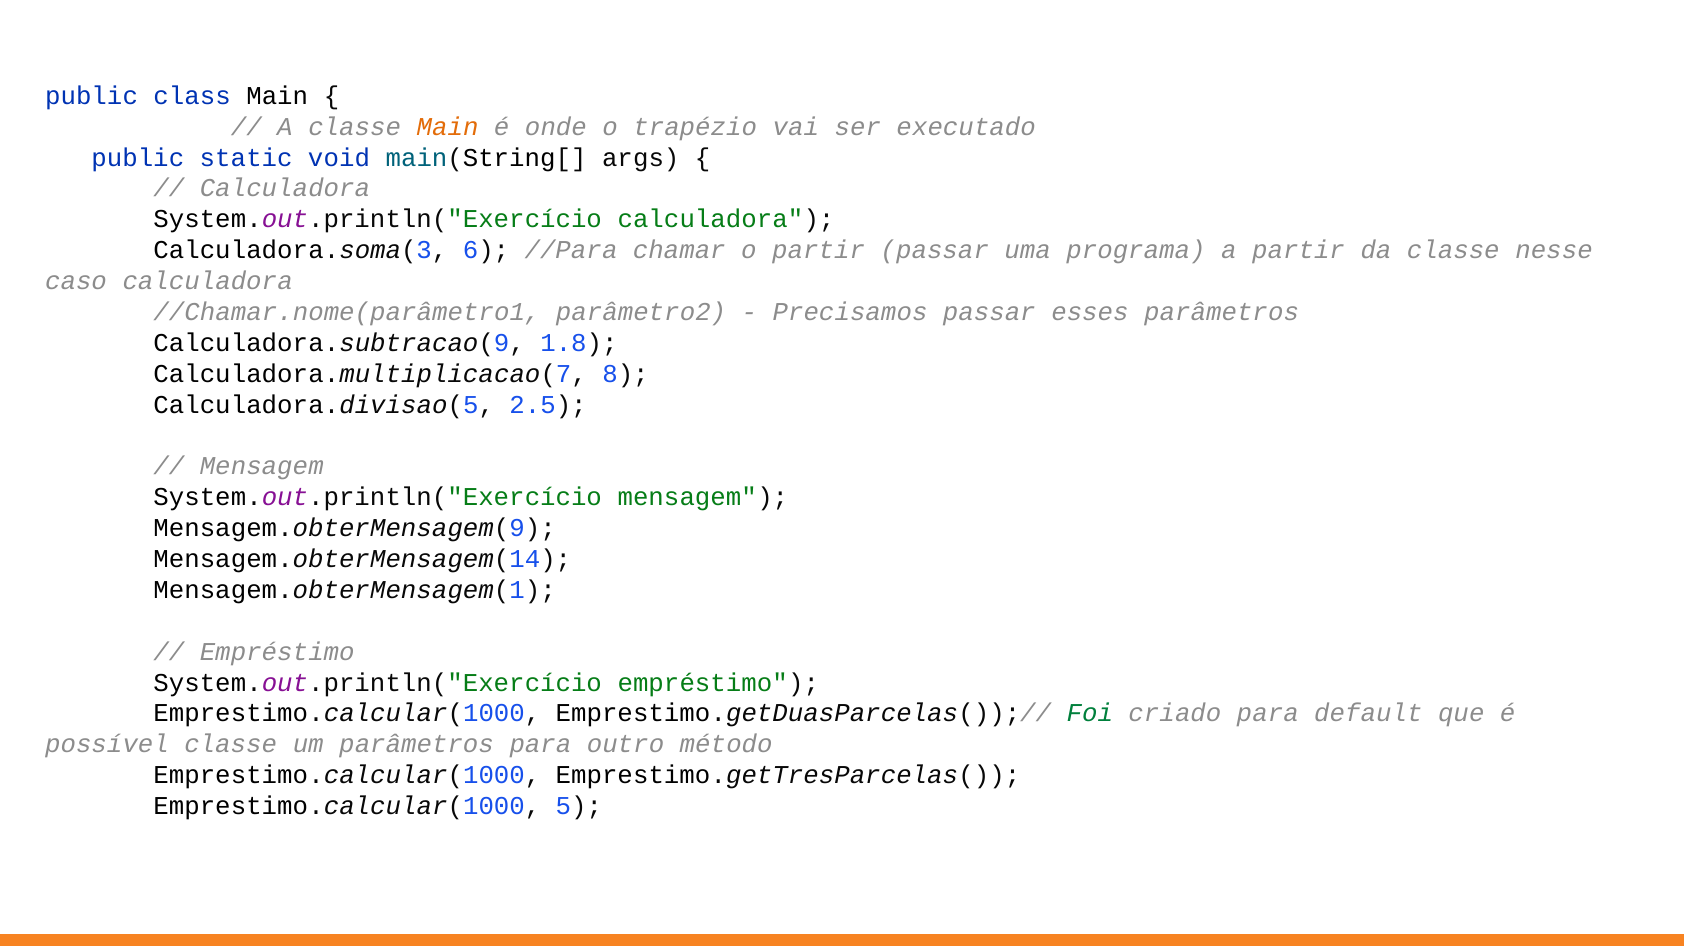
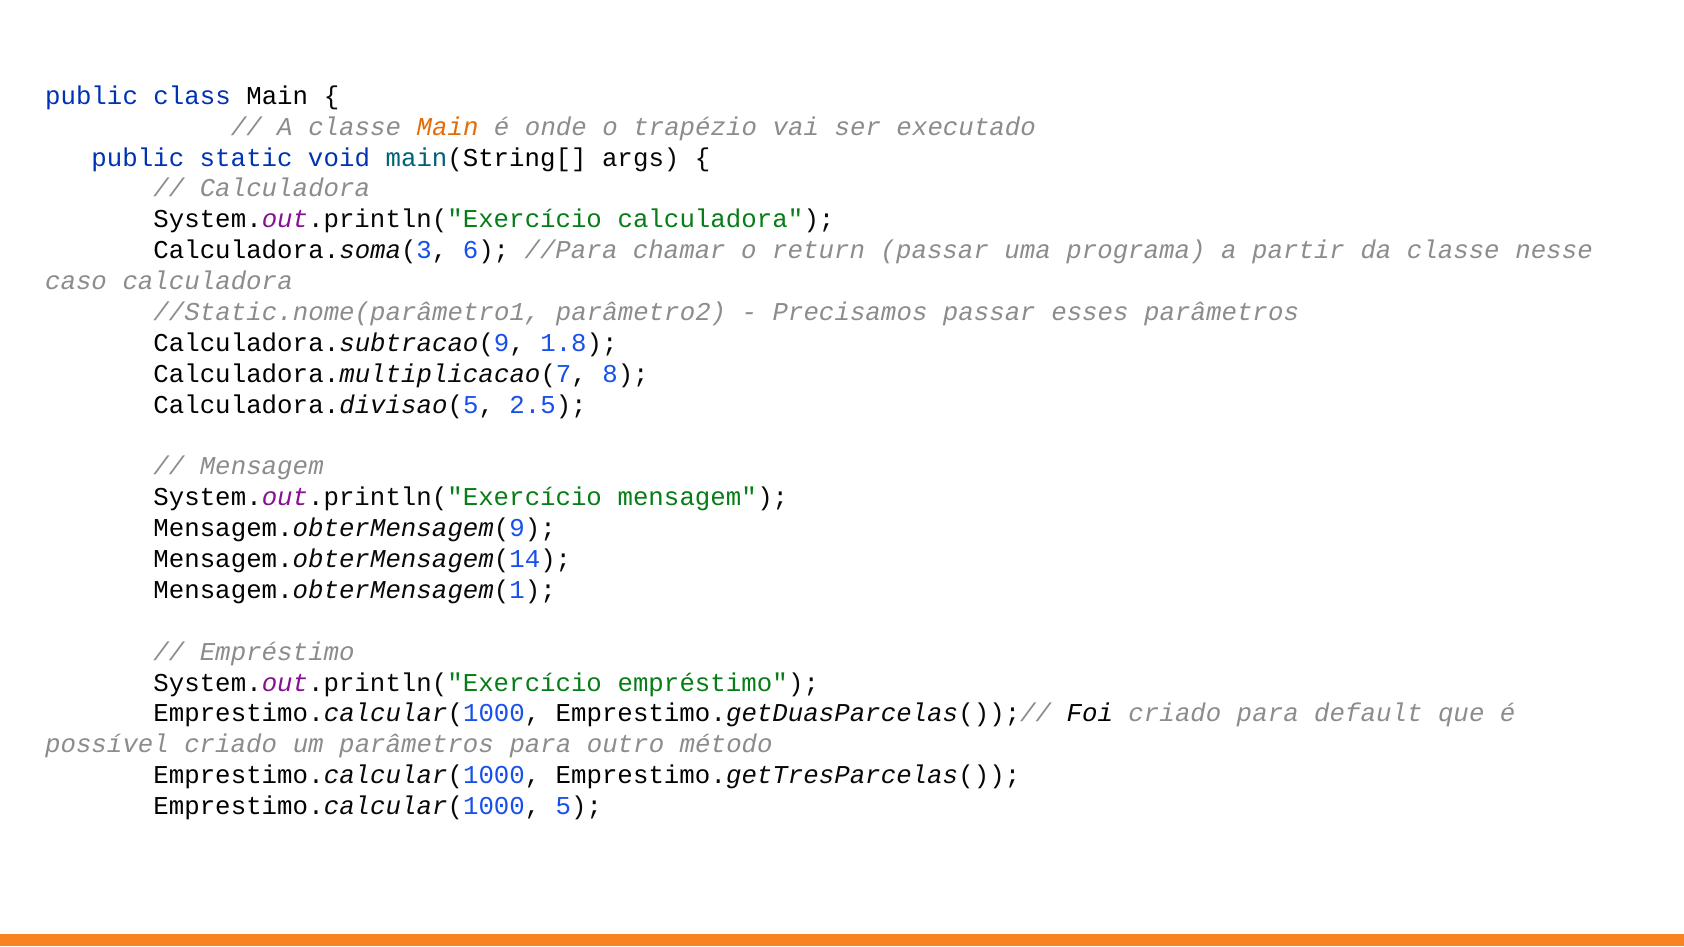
o partir: partir -> return
//Chamar.nome(parâmetro1: //Chamar.nome(parâmetro1 -> //Static.nome(parâmetro1
Foi colour: green -> black
possível classe: classe -> criado
